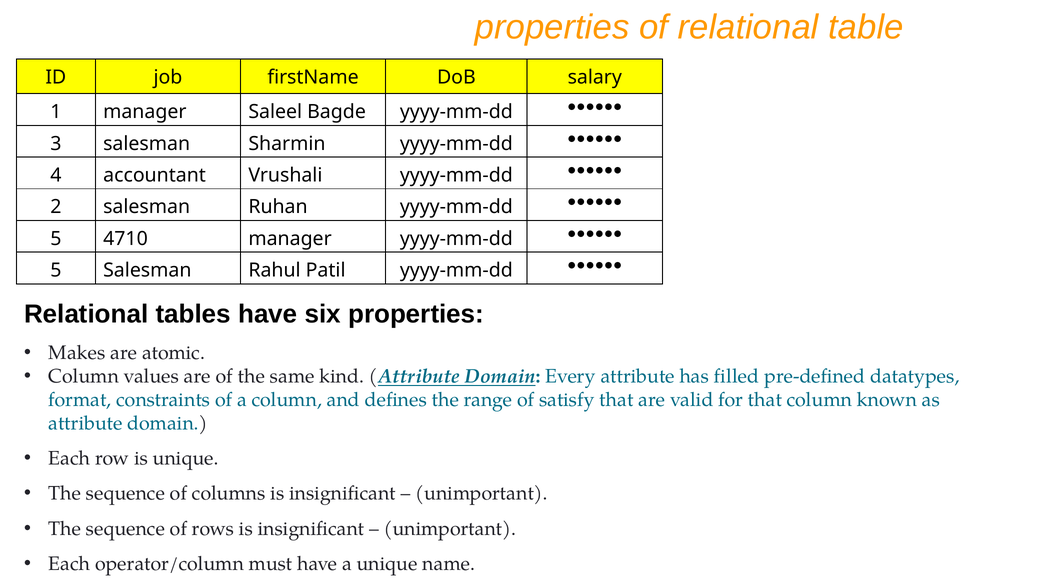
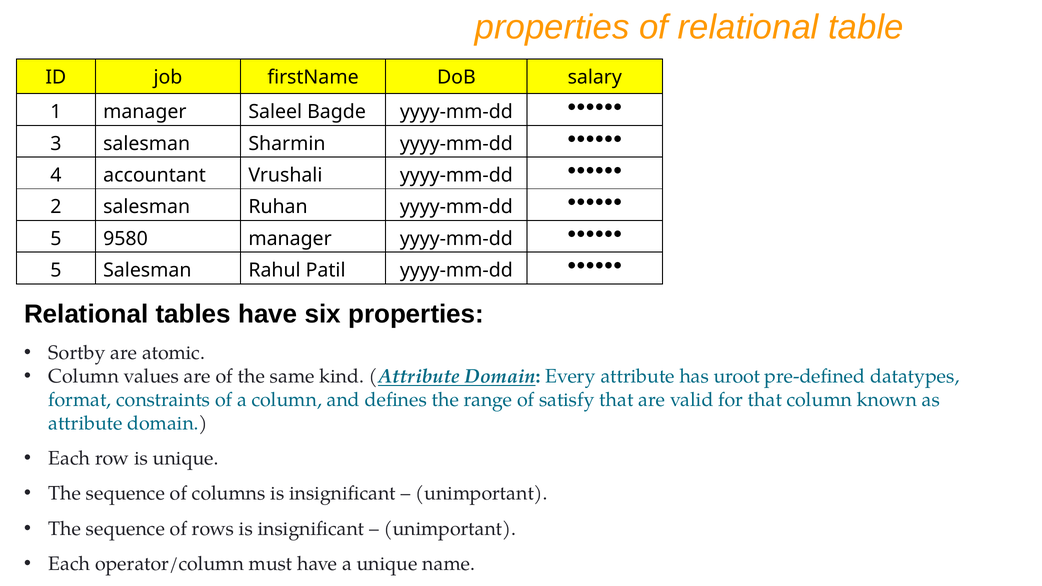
4710: 4710 -> 9580
Makes: Makes -> Sortby
filled: filled -> uroot
